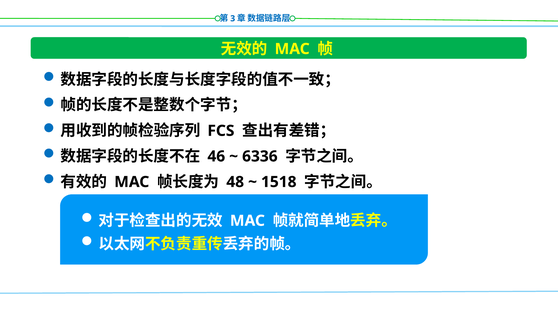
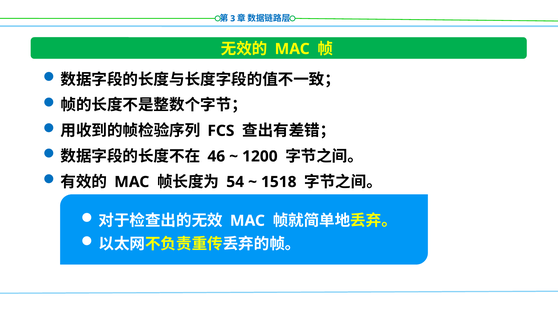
6336: 6336 -> 1200
48: 48 -> 54
